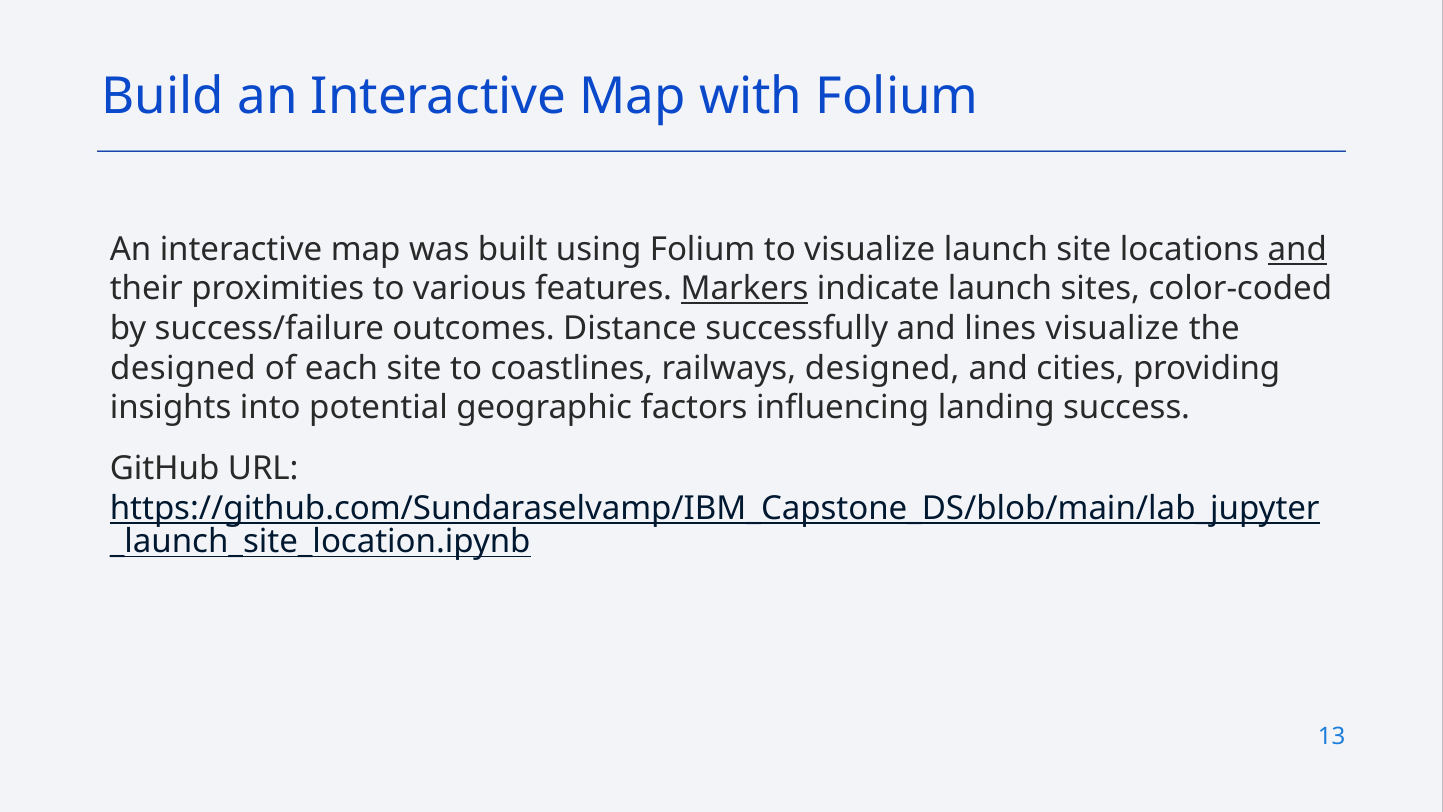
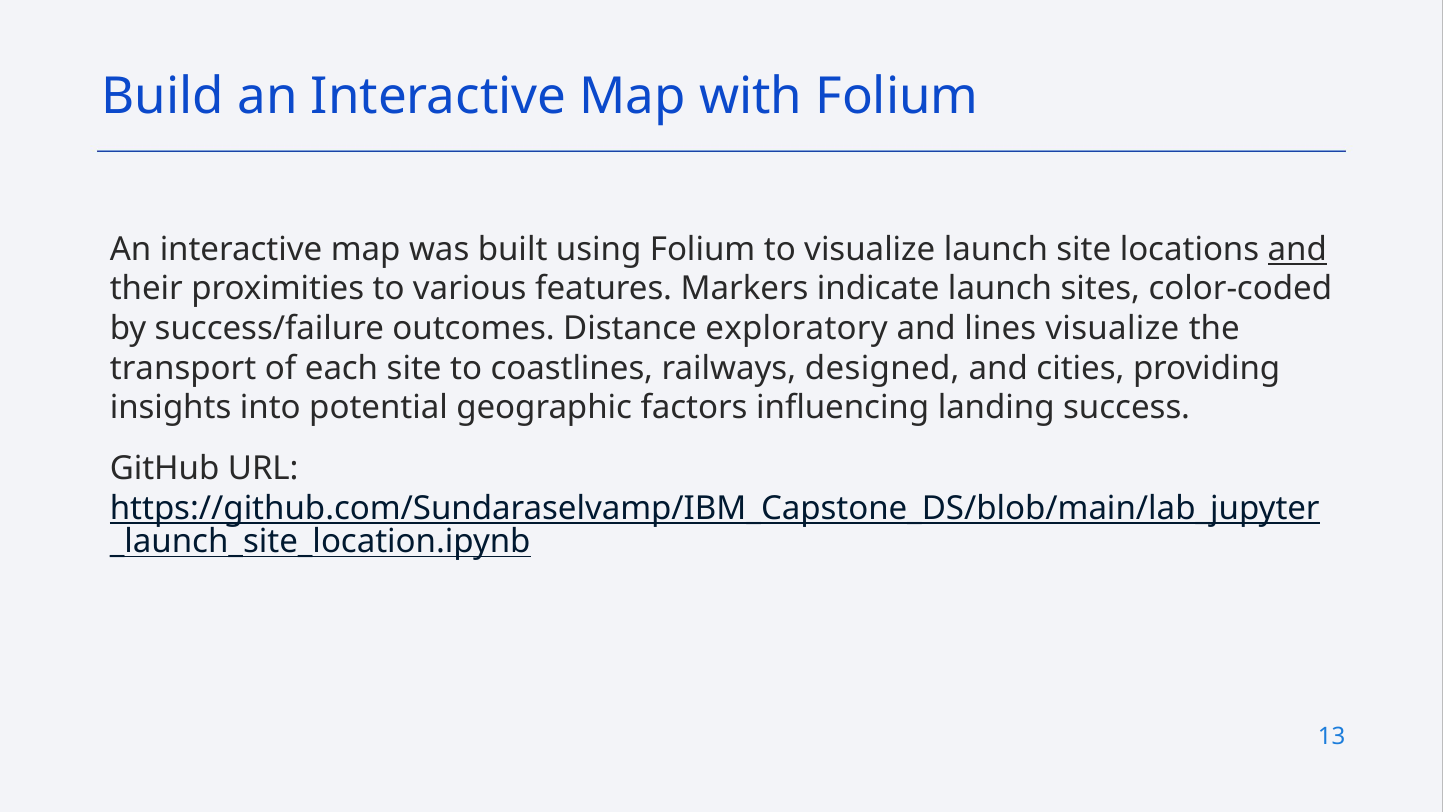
Markers underline: present -> none
successfully: successfully -> exploratory
designed at (183, 368): designed -> transport
